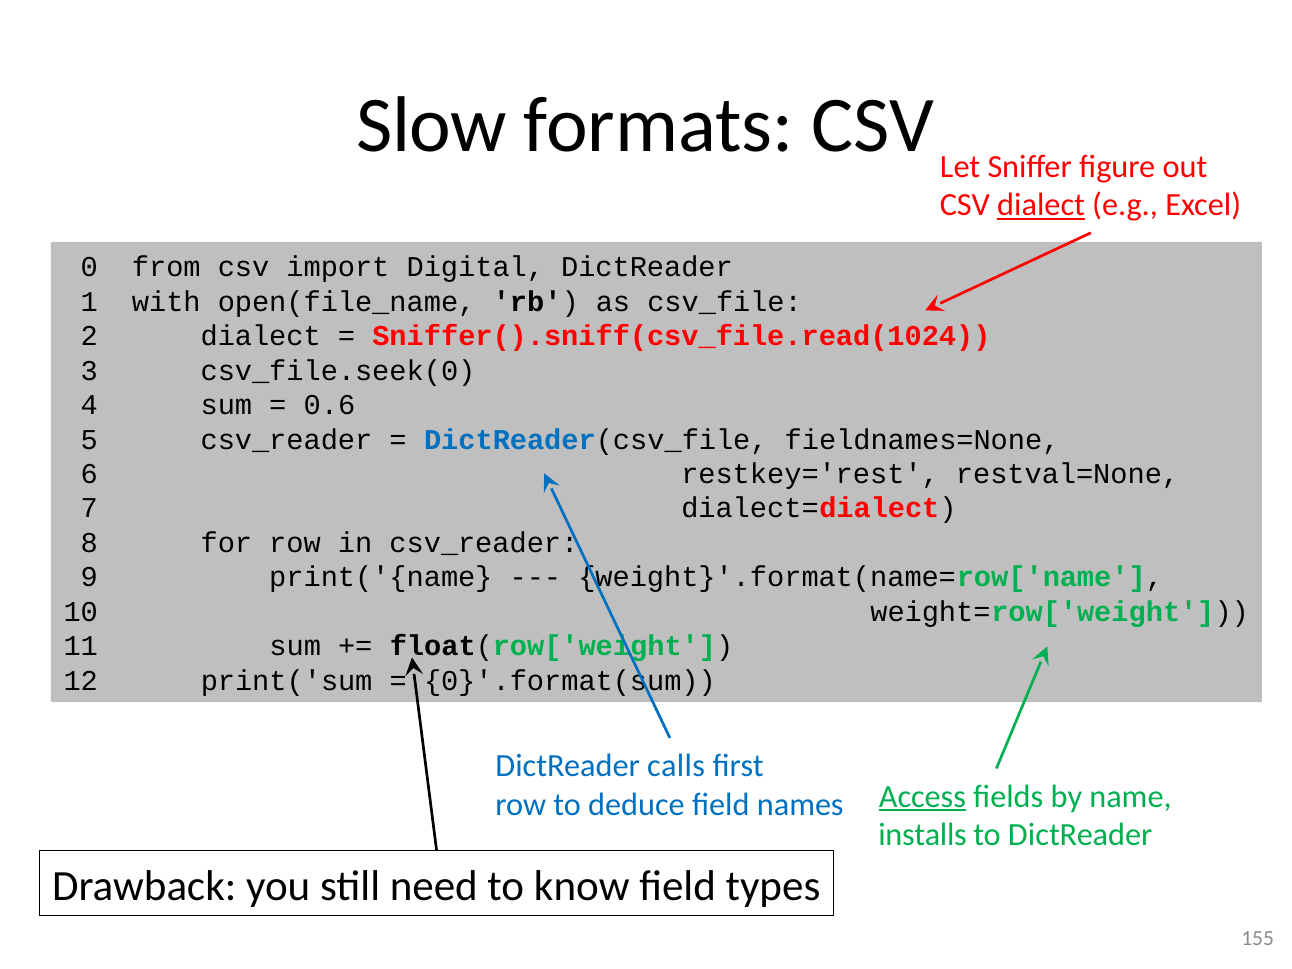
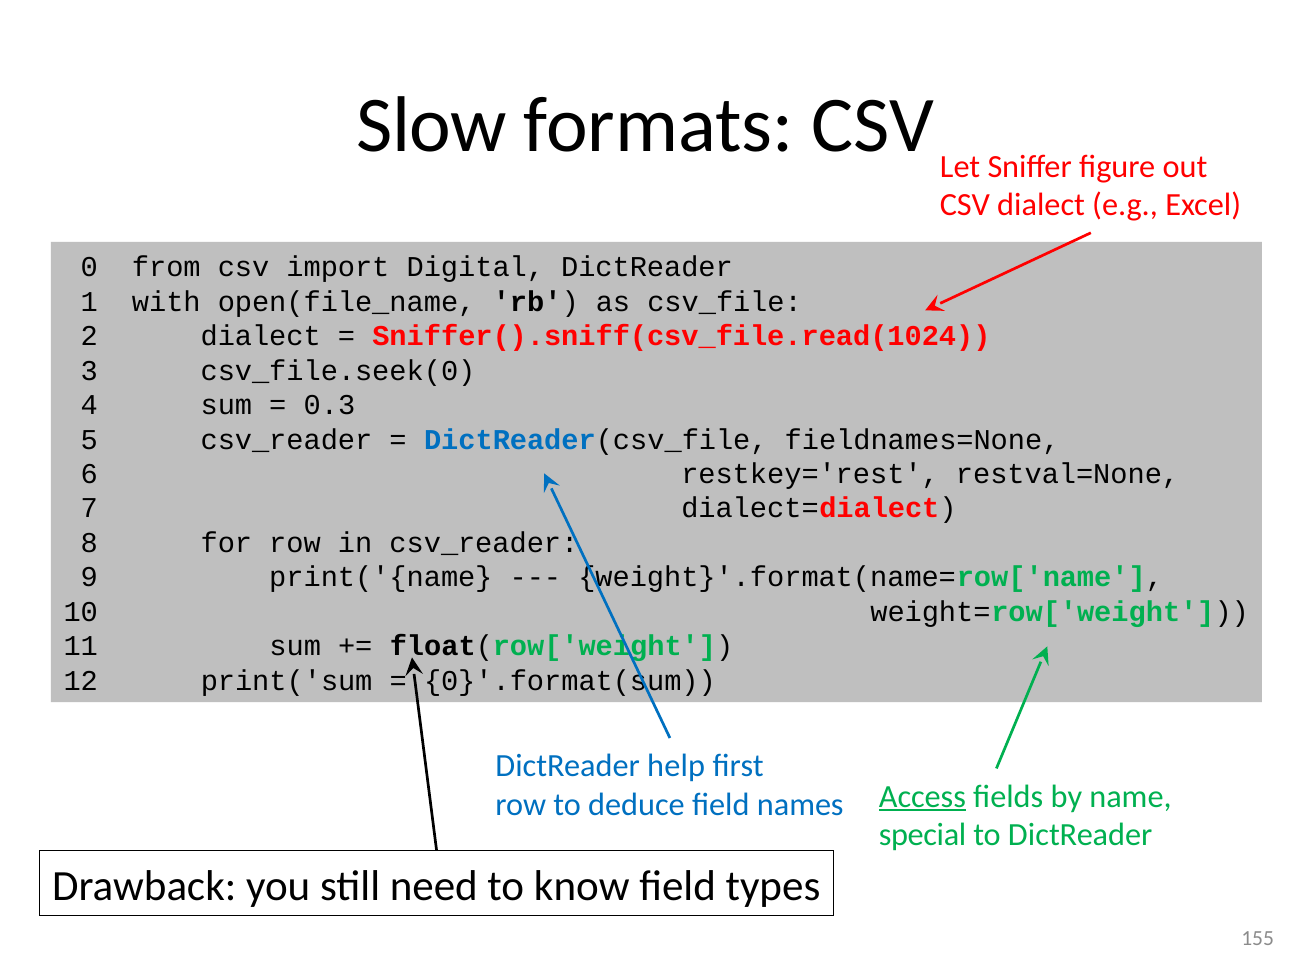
dialect at (1041, 205) underline: present -> none
0.6: 0.6 -> 0.3
calls: calls -> help
installs: installs -> special
